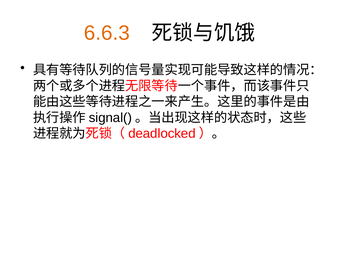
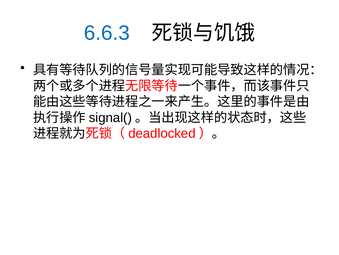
6.6.3 colour: orange -> blue
